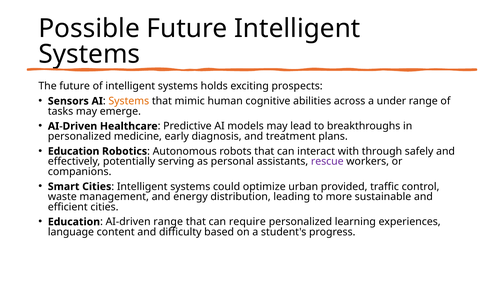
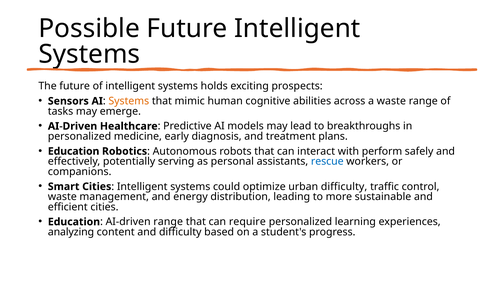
a under: under -> waste
through: through -> perform
rescue colour: purple -> blue
urban provided: provided -> difficulty
language: language -> analyzing
